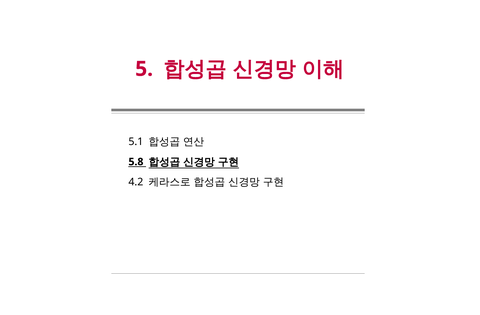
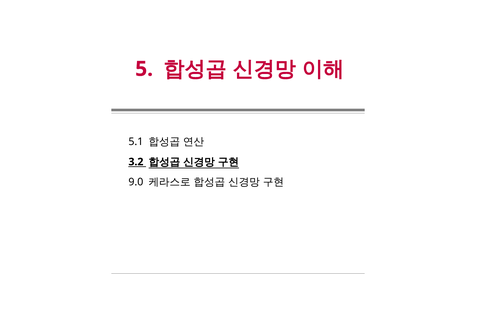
5.8: 5.8 -> 3.2
4.2: 4.2 -> 9.0
